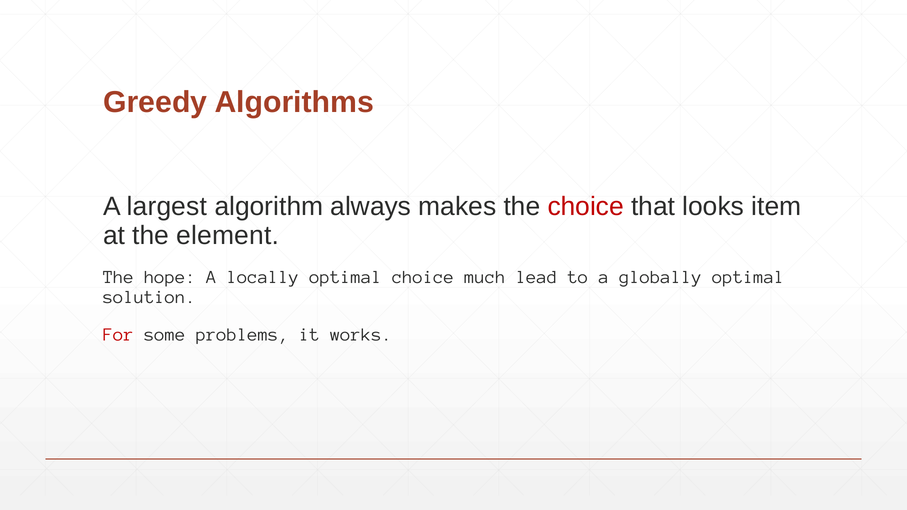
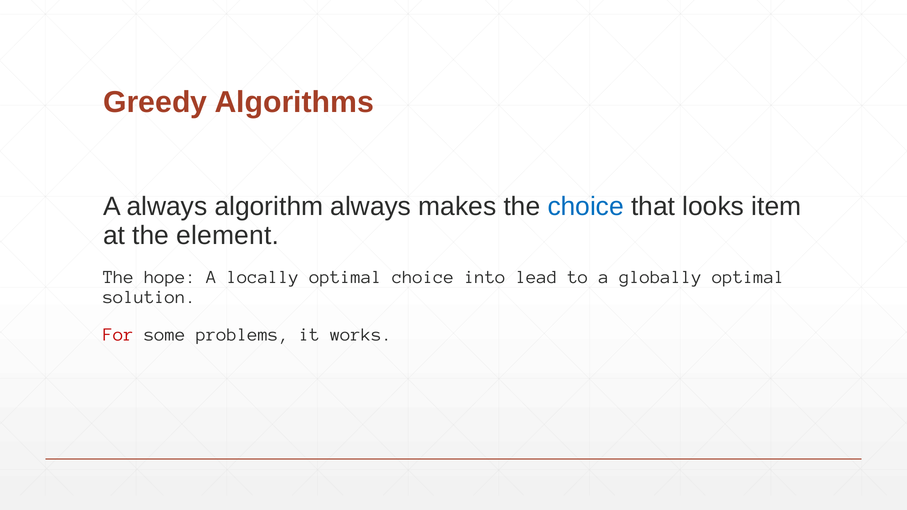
A largest: largest -> always
choice at (586, 207) colour: red -> blue
much: much -> into
